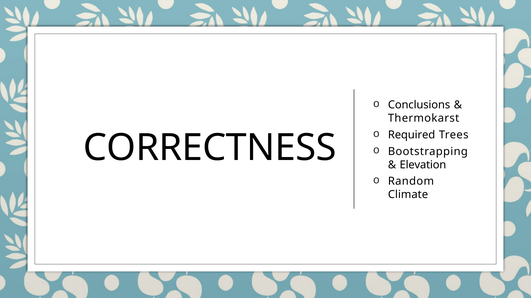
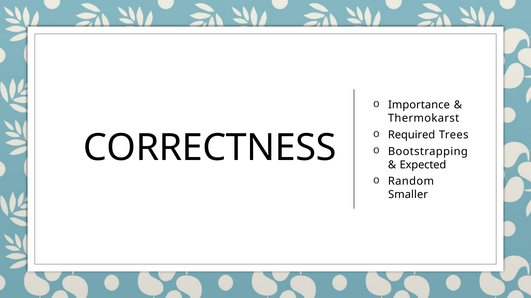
Conclusions: Conclusions -> Importance
Elevation: Elevation -> Expected
Climate: Climate -> Smaller
